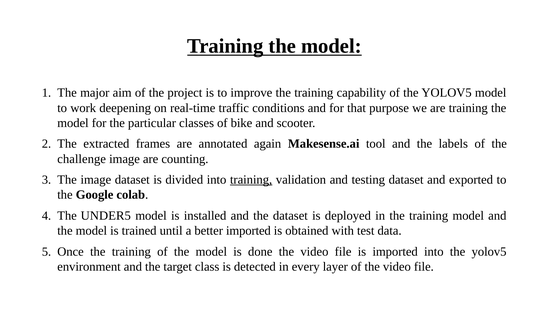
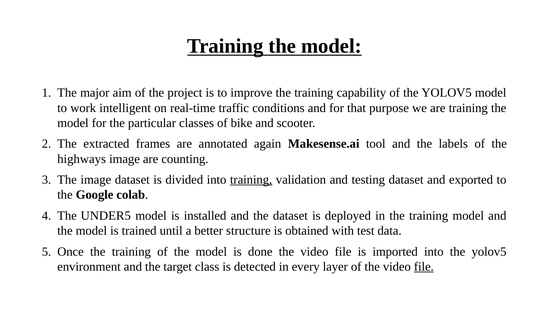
deepening: deepening -> intelligent
challenge: challenge -> highways
better imported: imported -> structure
file at (424, 266) underline: none -> present
